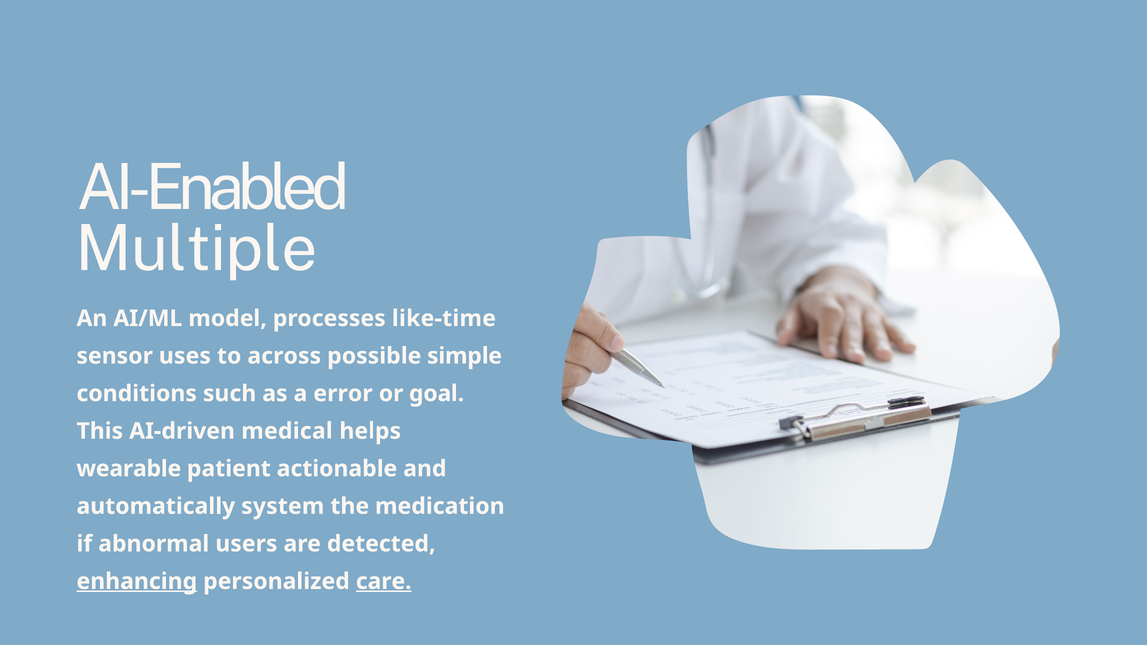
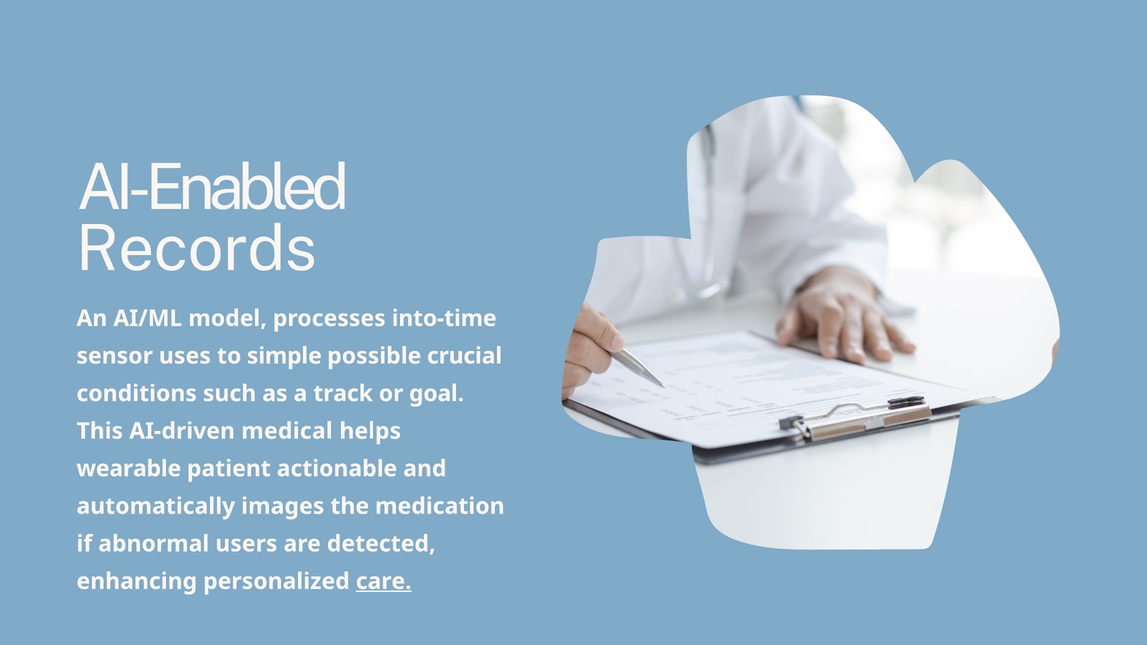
Multiple: Multiple -> Records
like-time: like-time -> into-time
across: across -> simple
simple: simple -> crucial
error: error -> track
system: system -> images
enhancing underline: present -> none
